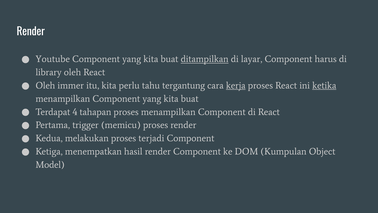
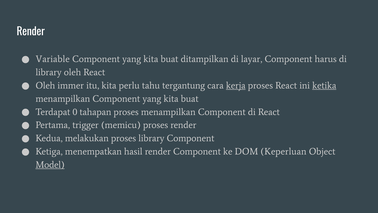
Youtube: Youtube -> Variable
ditampilkan underline: present -> none
4: 4 -> 0
proses terjadi: terjadi -> library
Kumpulan: Kumpulan -> Keperluan
Model underline: none -> present
